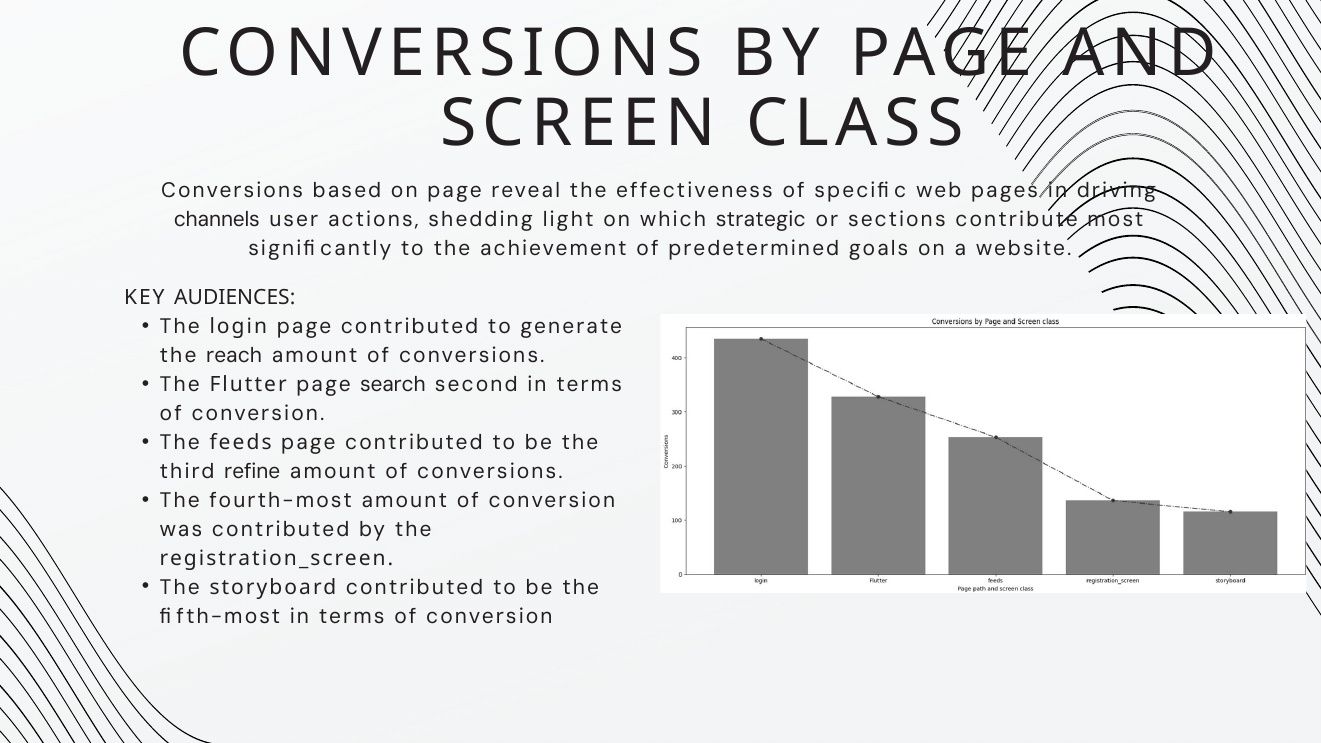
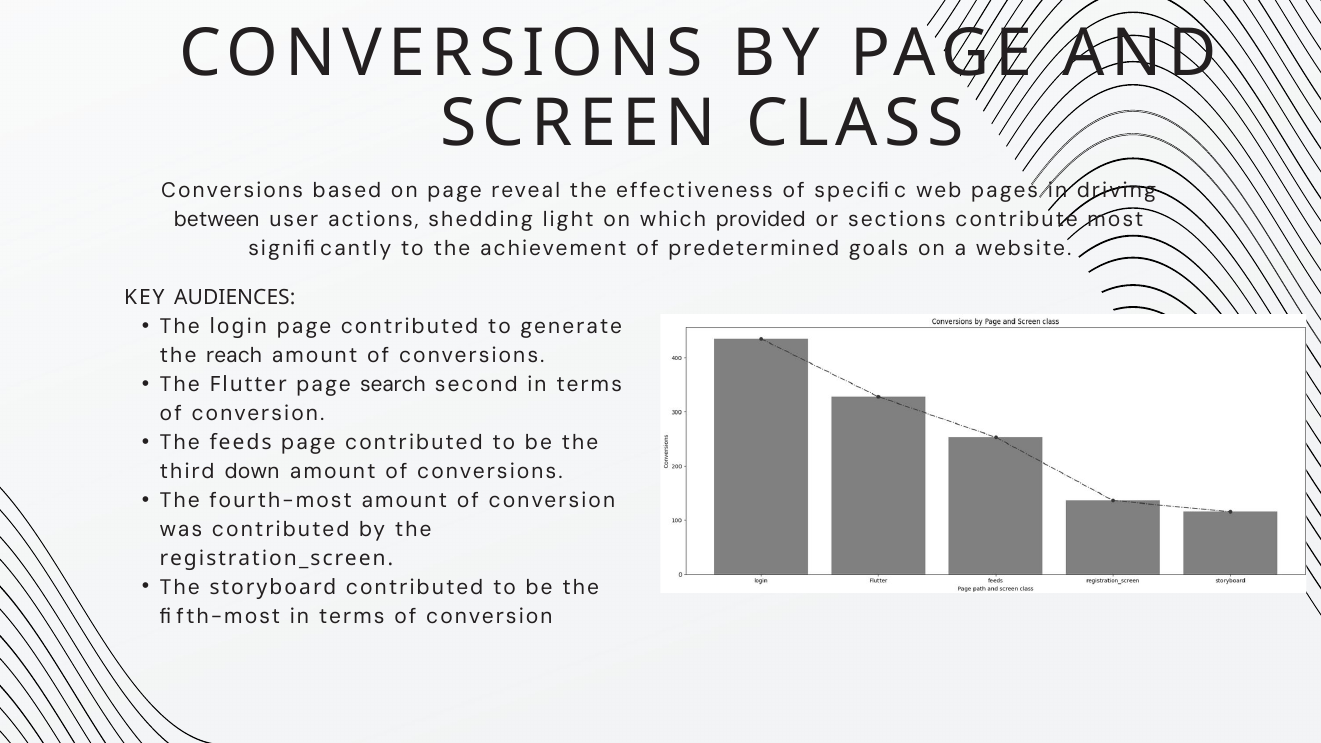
channels: channels -> between
strategic: strategic -> provided
refine: refine -> down
